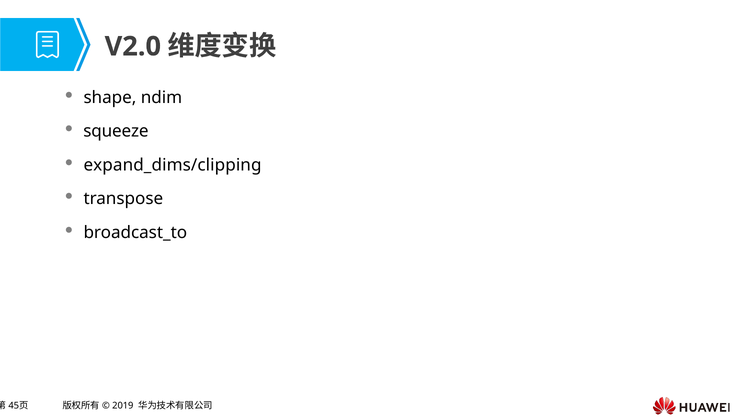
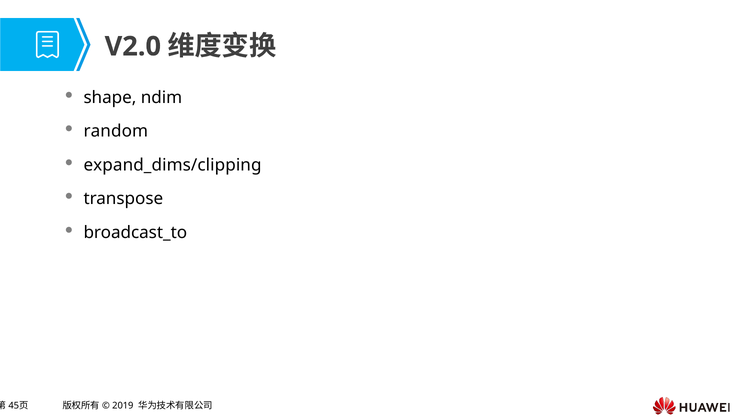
squeeze: squeeze -> random
